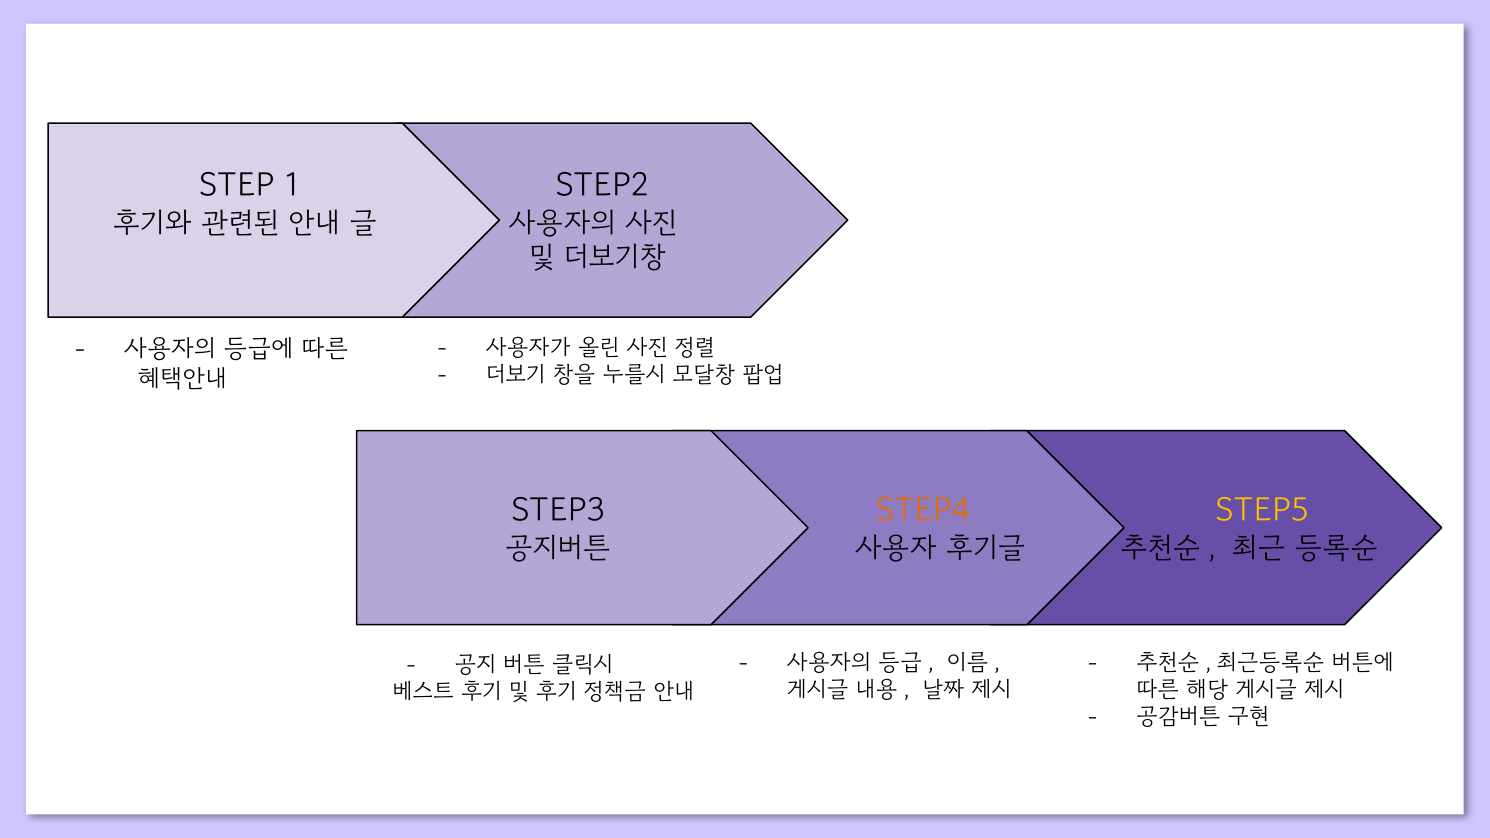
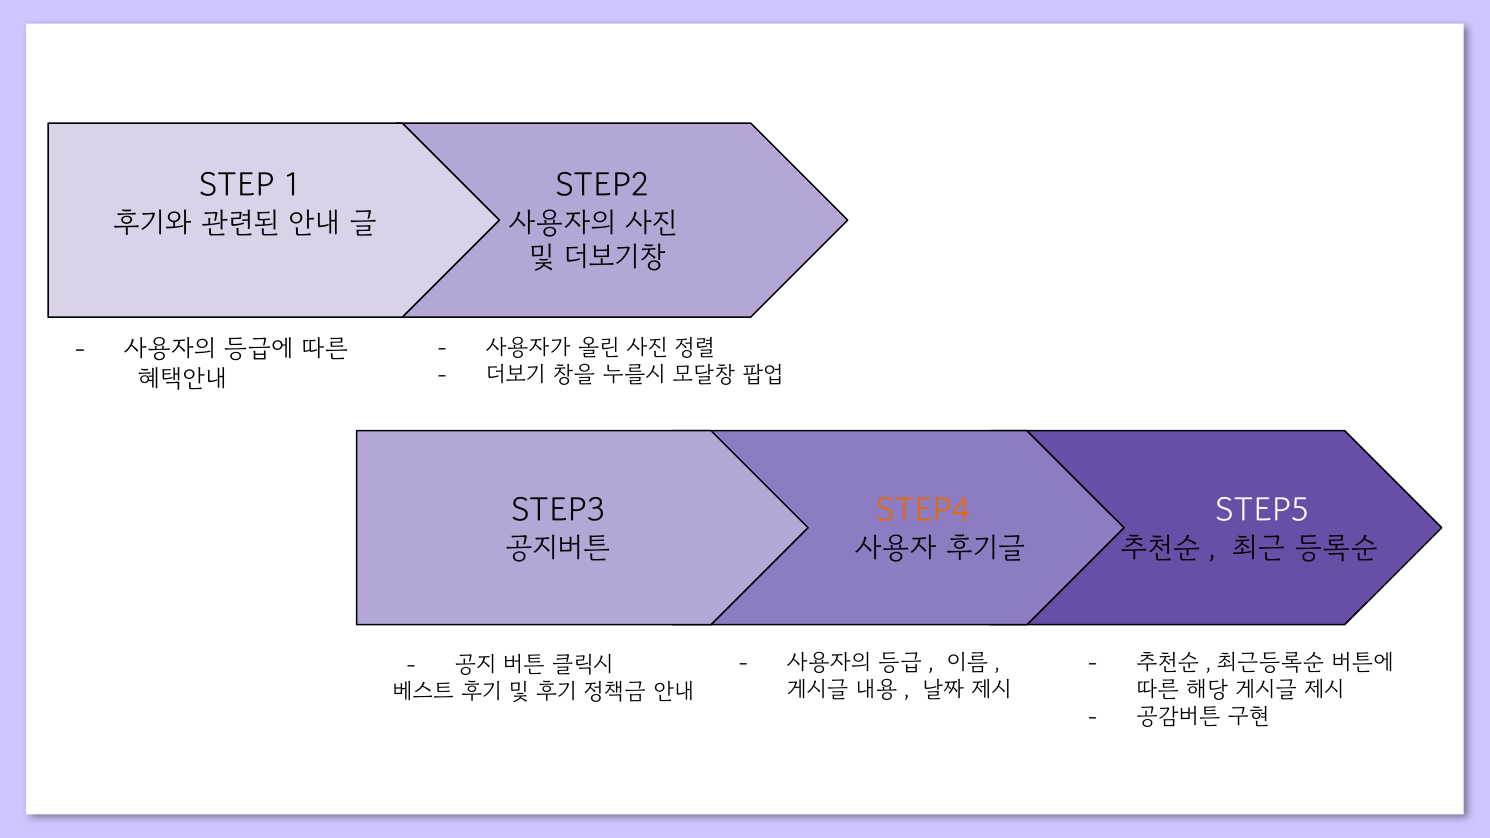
STEP5 colour: yellow -> white
